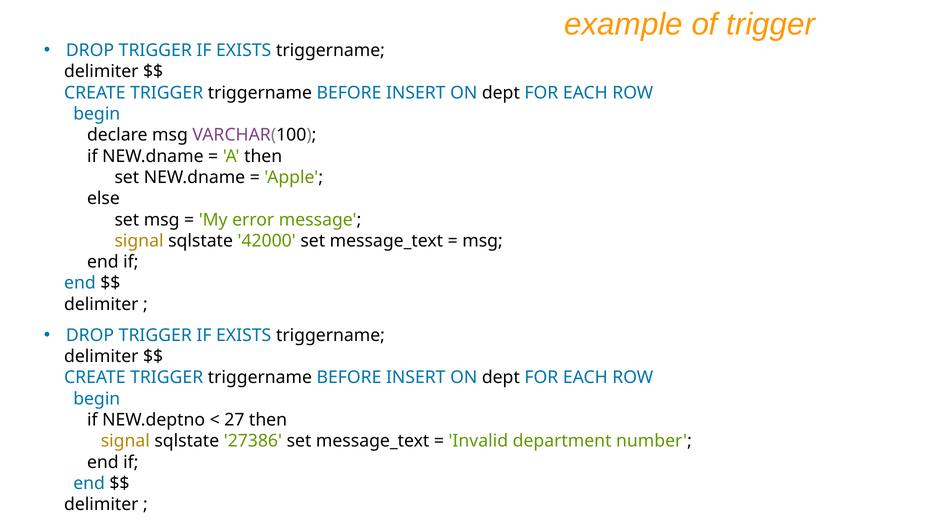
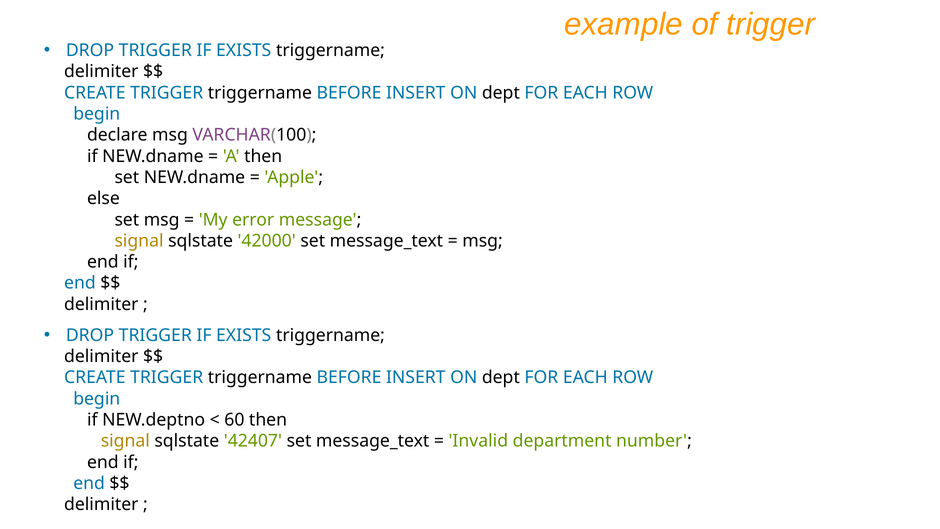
27: 27 -> 60
27386: 27386 -> 42407
